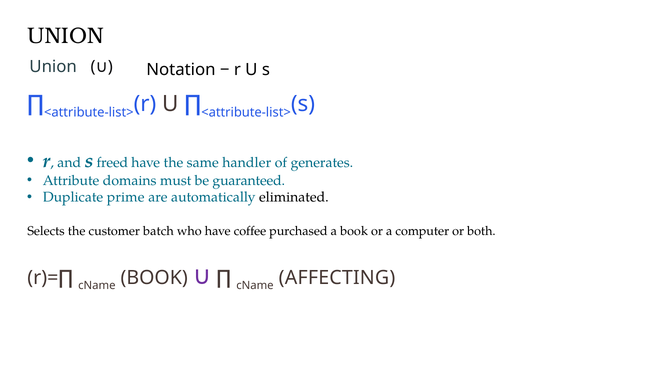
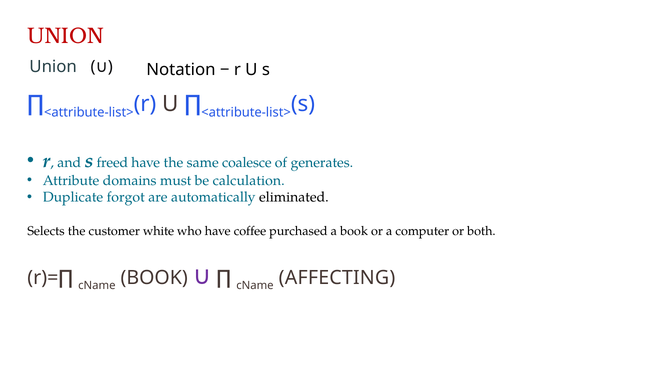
UNION at (66, 36) colour: black -> red
handler: handler -> coalesce
guaranteed: guaranteed -> calculation
prime: prime -> forgot
batch: batch -> white
